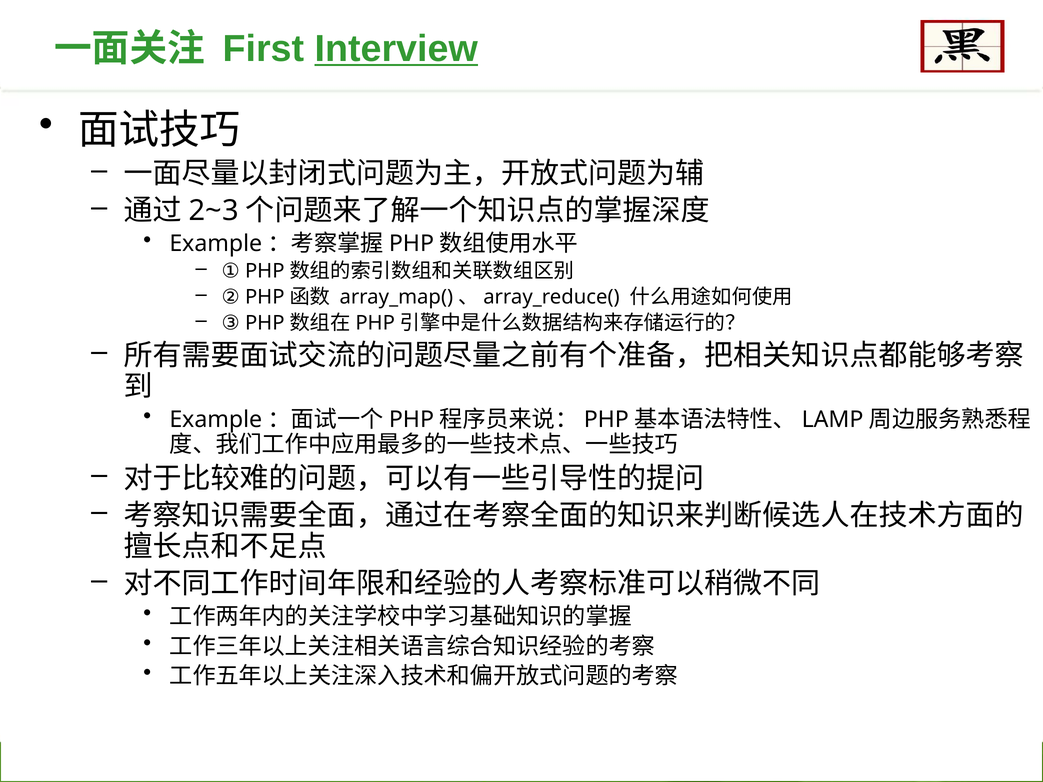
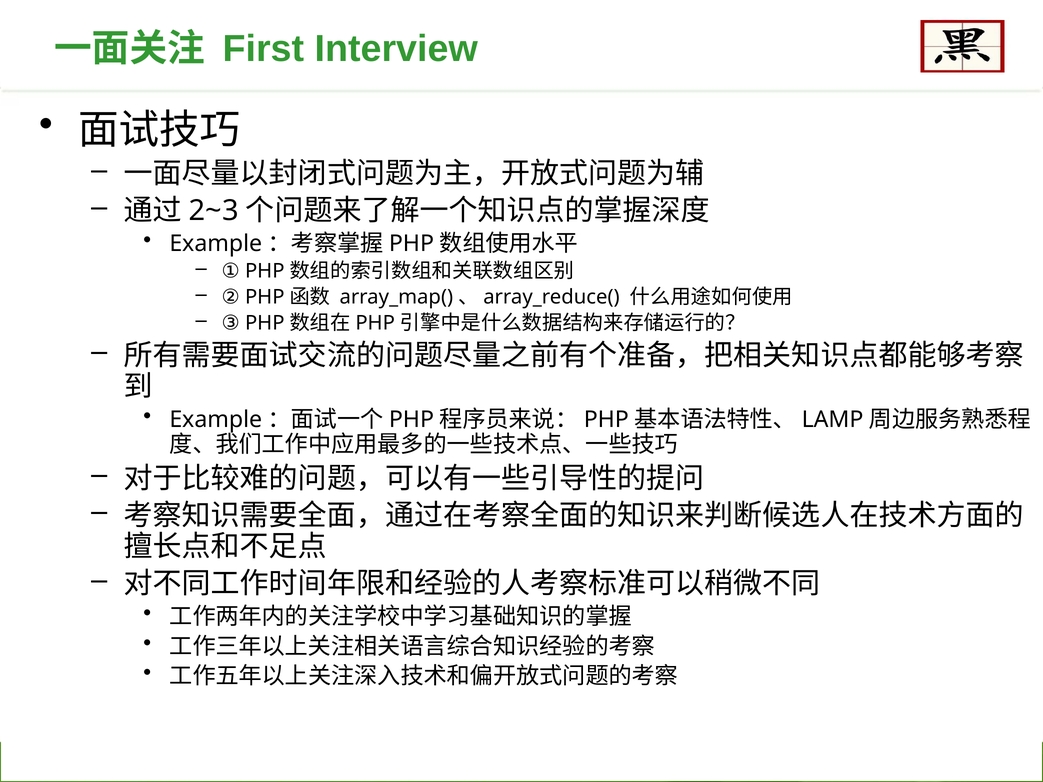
Interview underline: present -> none
